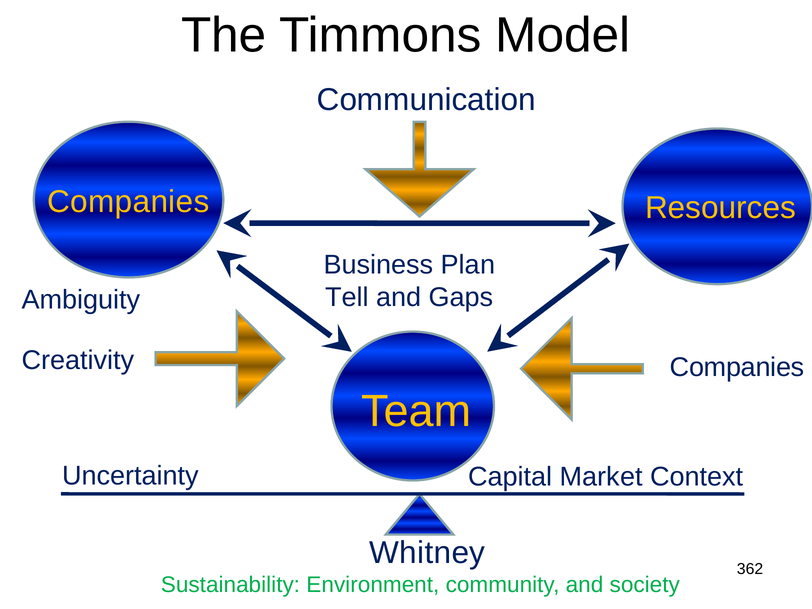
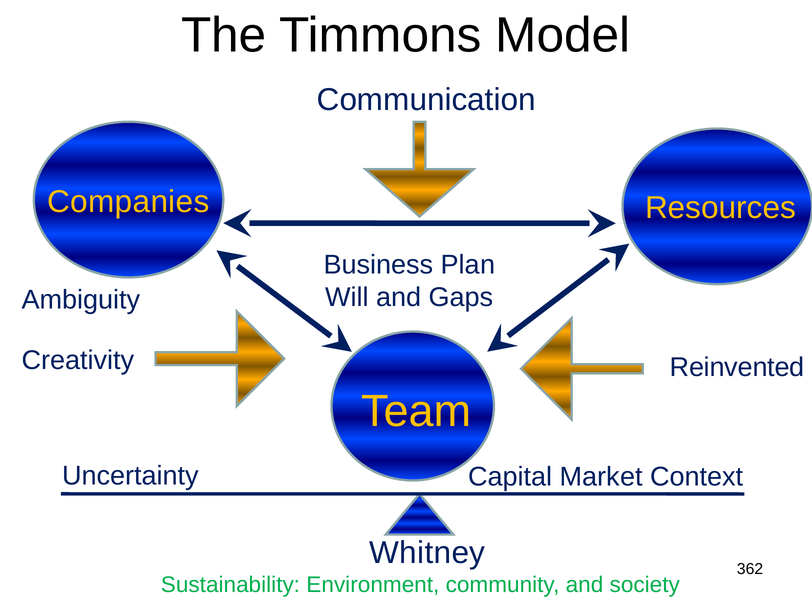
Tell: Tell -> Will
Companies at (737, 367): Companies -> Reinvented
